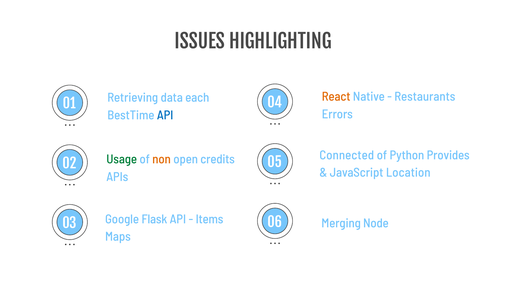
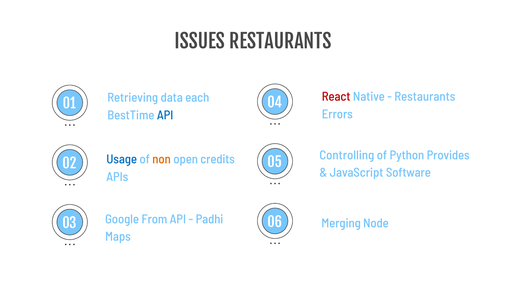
ISSUES HIGHLIGHTING: HIGHLIGHTING -> RESTAURANTS
React colour: orange -> red
Connected: Connected -> Controlling
Usage colour: green -> blue
Location: Location -> Software
Flask: Flask -> From
Items: Items -> Padhi
